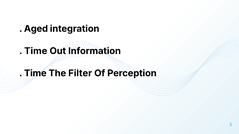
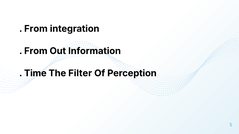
Aged at (36, 29): Aged -> From
Time at (36, 51): Time -> From
